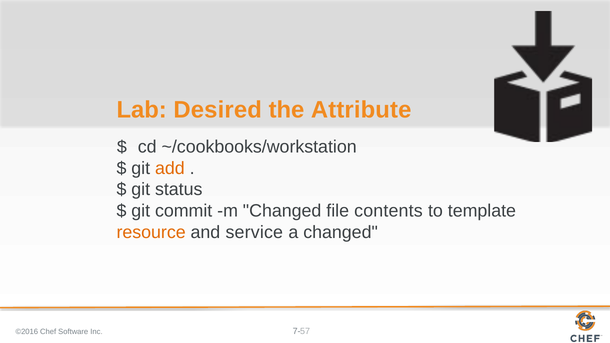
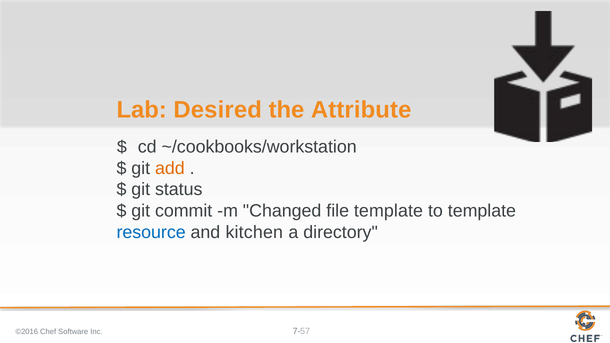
file contents: contents -> template
resource colour: orange -> blue
service: service -> kitchen
a changed: changed -> directory
